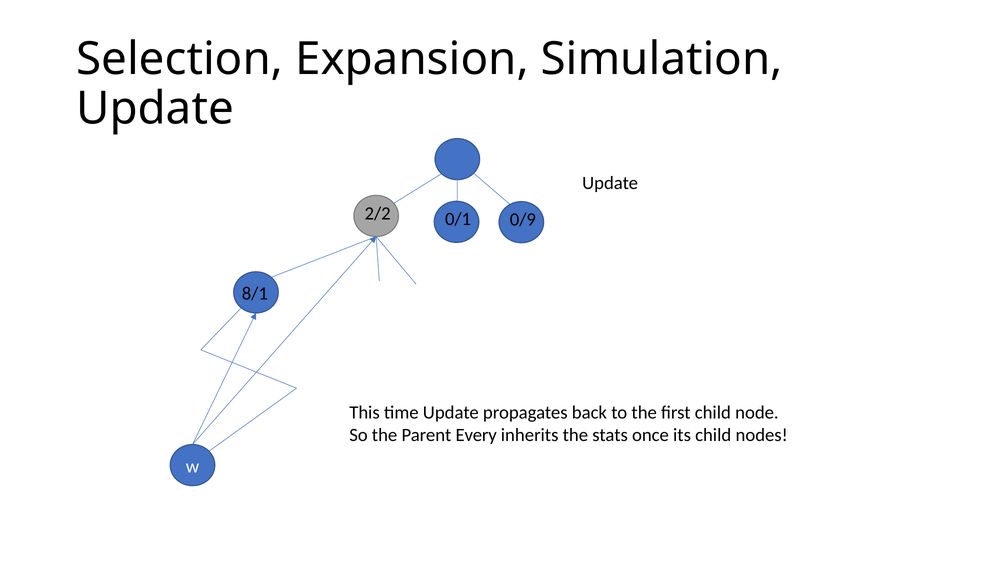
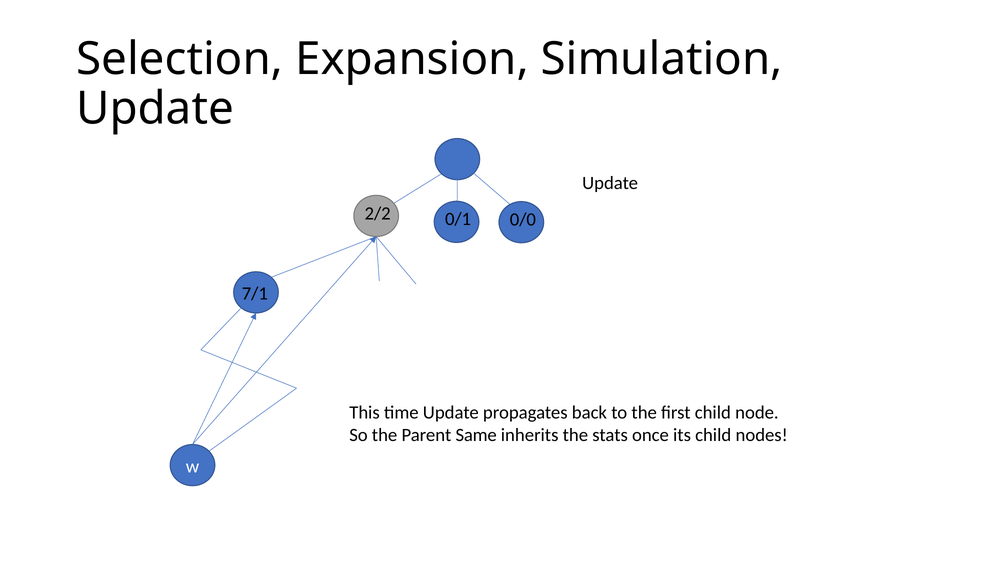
0/9: 0/9 -> 0/0
8/1: 8/1 -> 7/1
Every: Every -> Same
